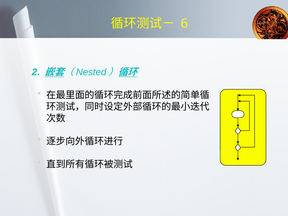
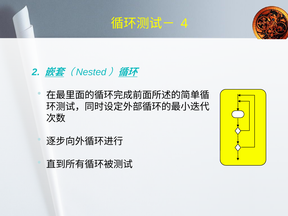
6: 6 -> 4
